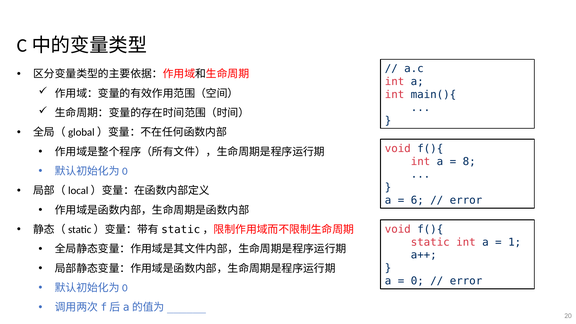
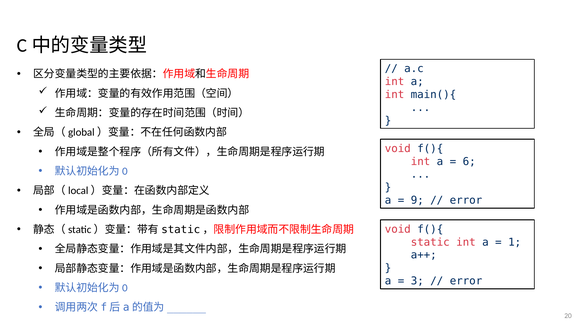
8: 8 -> 6
6: 6 -> 9
0: 0 -> 3
